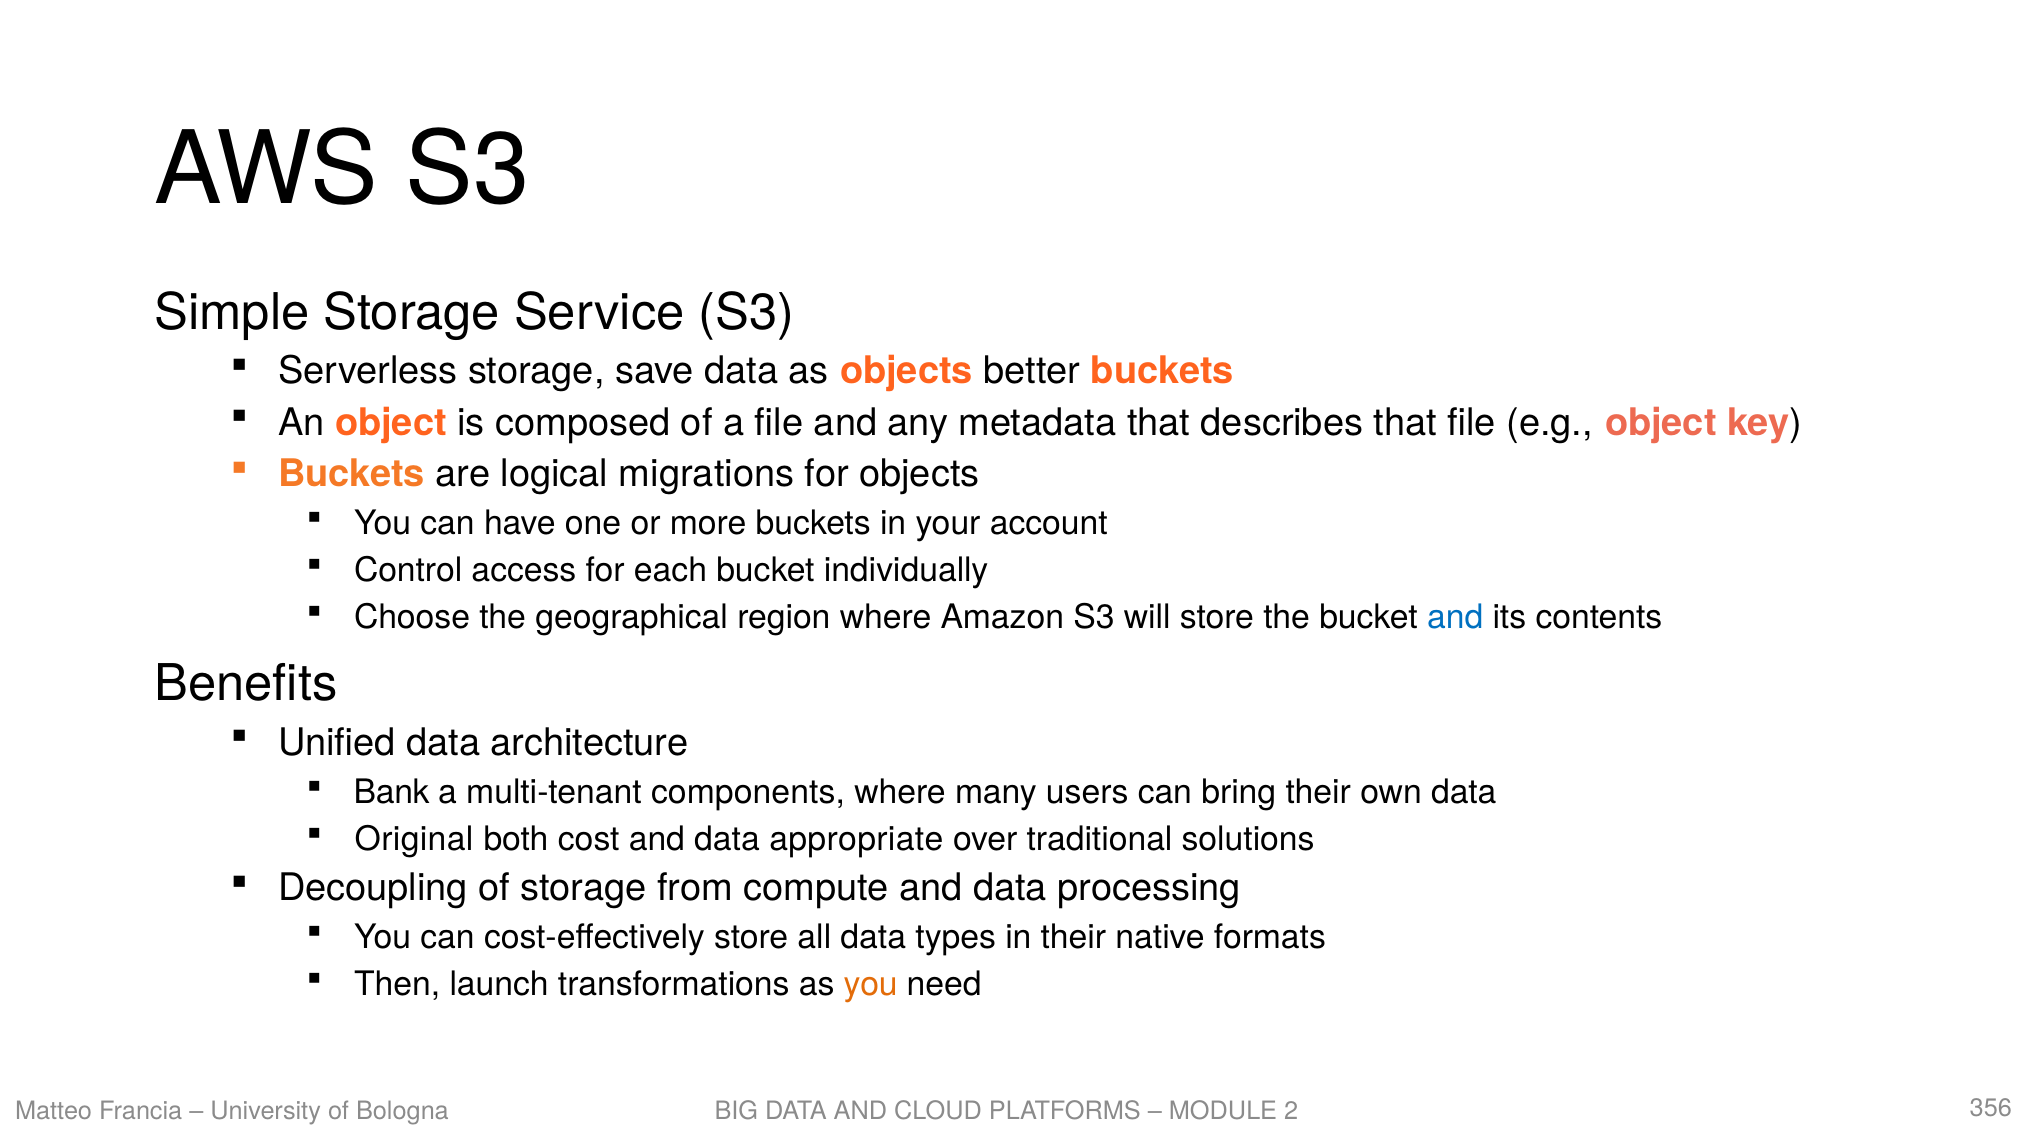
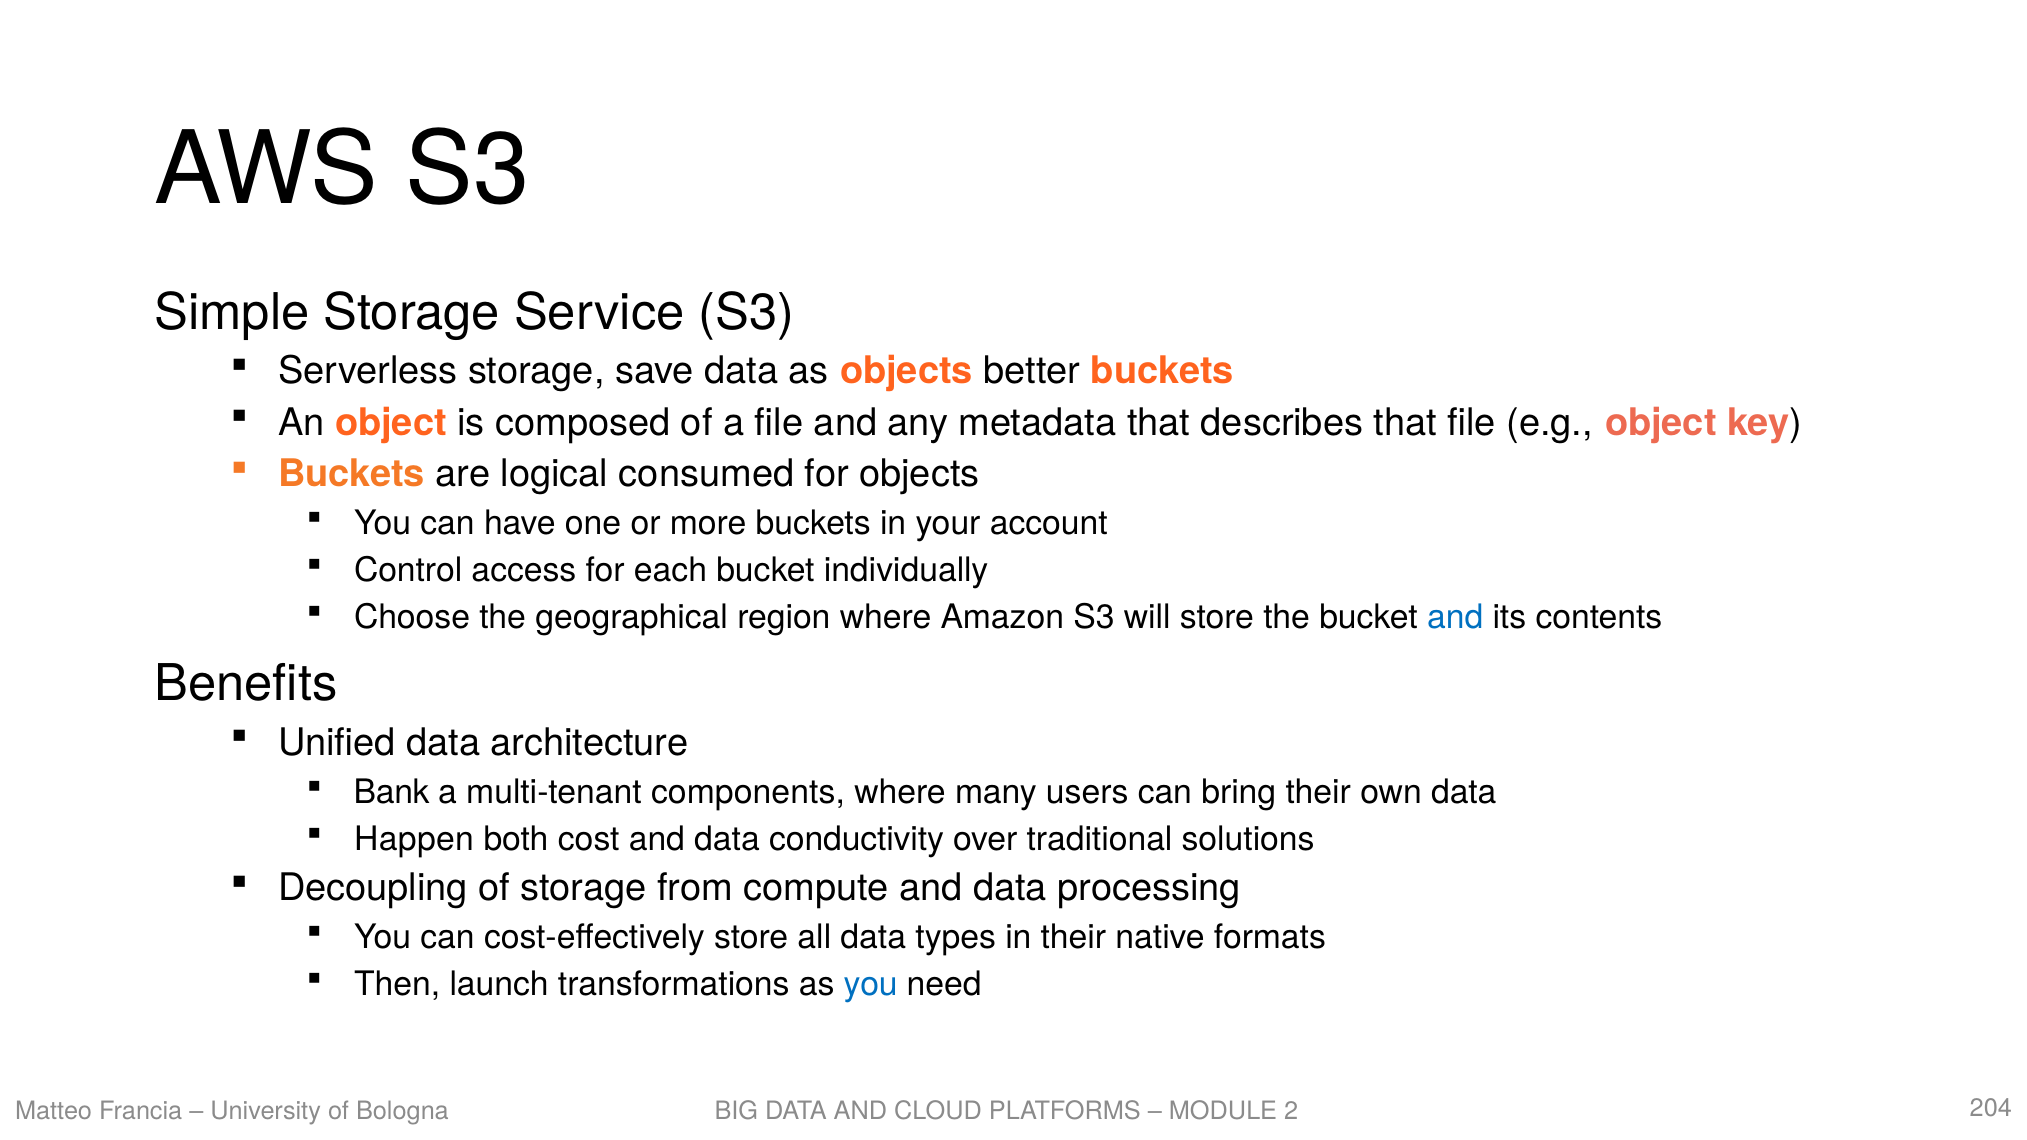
migrations: migrations -> consumed
Original: Original -> Happen
appropriate: appropriate -> conductivity
you at (871, 985) colour: orange -> blue
356: 356 -> 204
